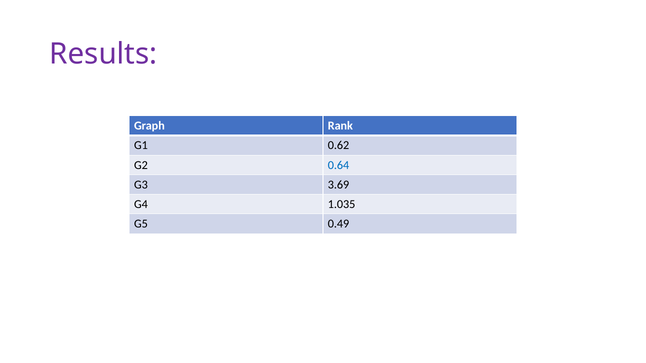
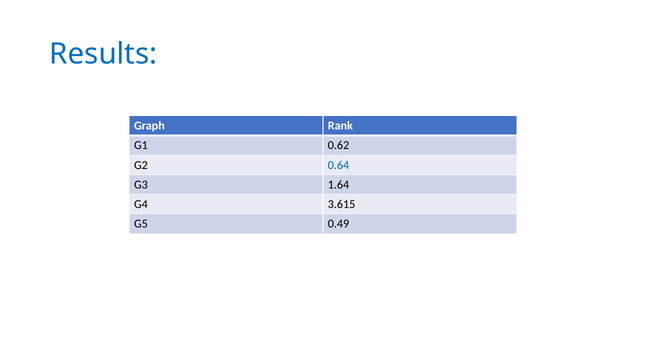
Results colour: purple -> blue
3.69: 3.69 -> 1.64
1.035: 1.035 -> 3.615
